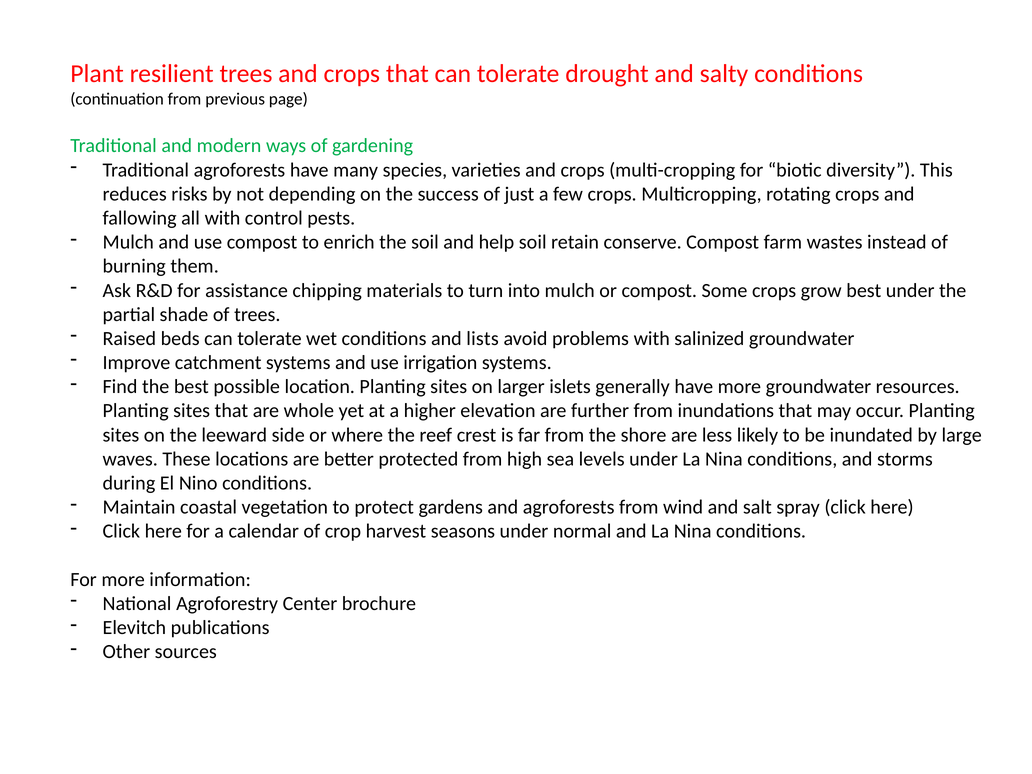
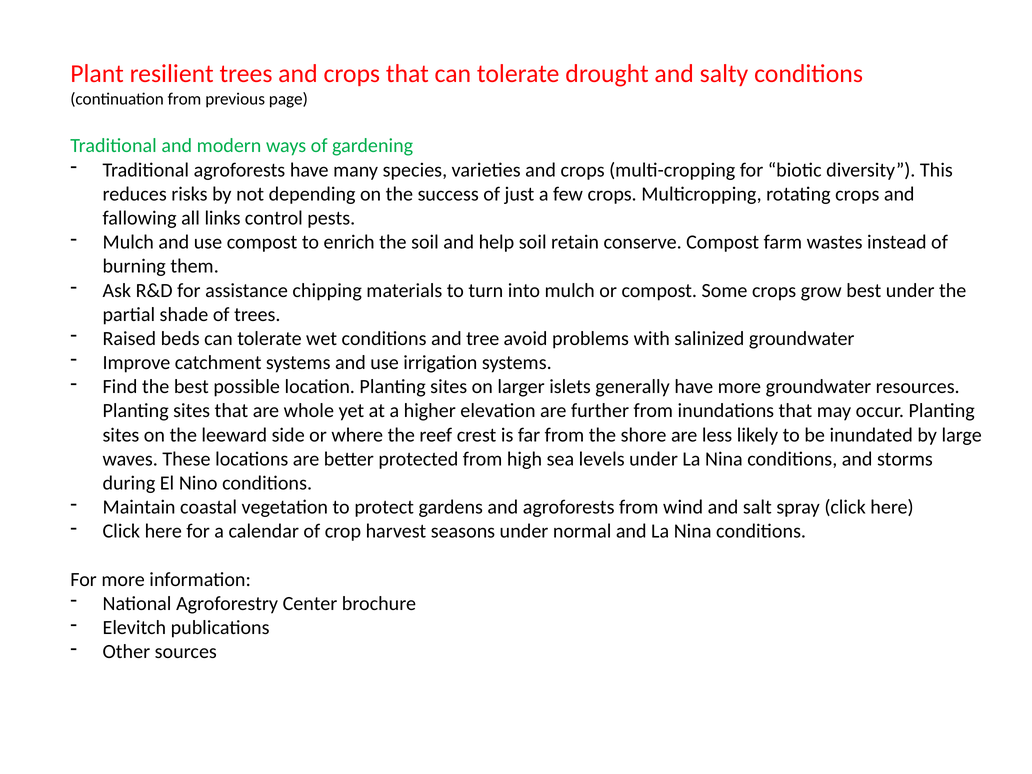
all with: with -> links
lists: lists -> tree
